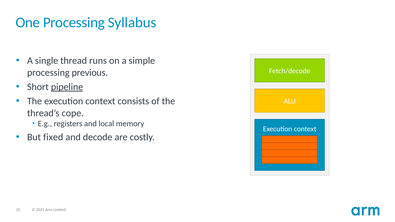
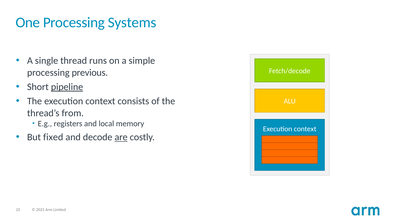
Syllabus: Syllabus -> Systems
cope: cope -> from
are underline: none -> present
